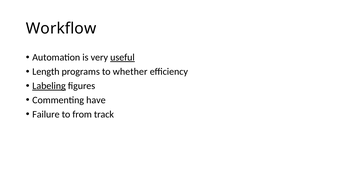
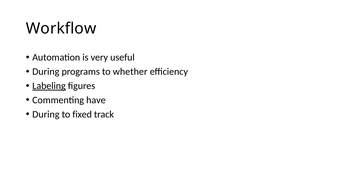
useful underline: present -> none
Length at (46, 72): Length -> During
Failure at (46, 115): Failure -> During
from: from -> fixed
